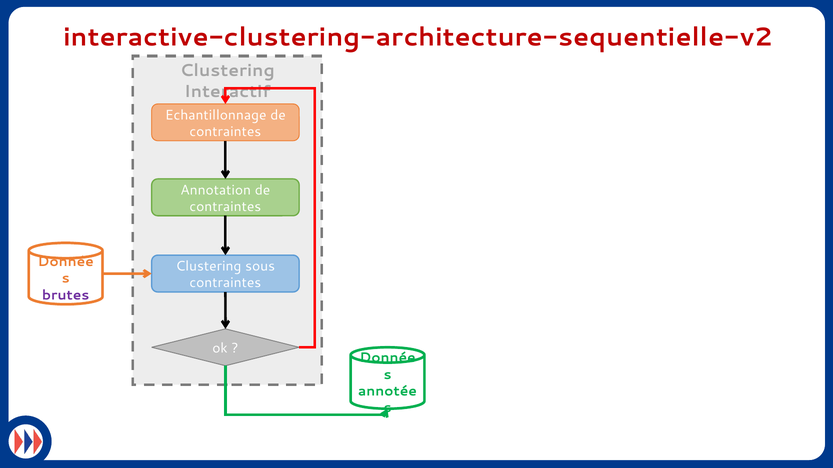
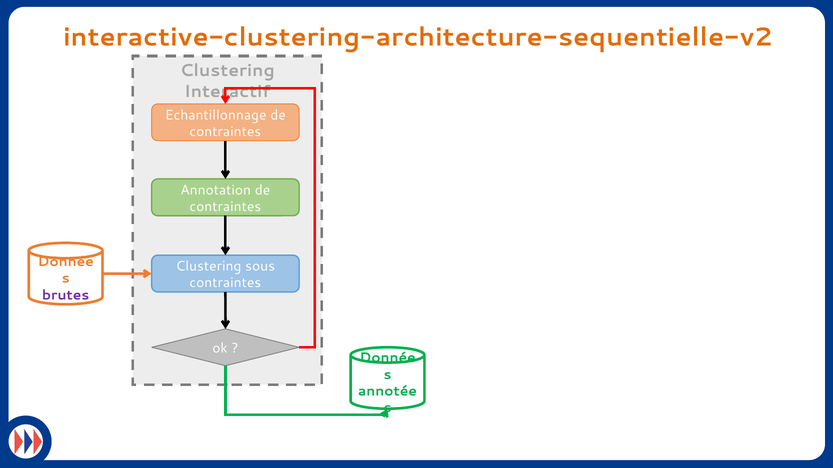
interactive-clustering-architecture-sequentielle-v2 colour: red -> orange
